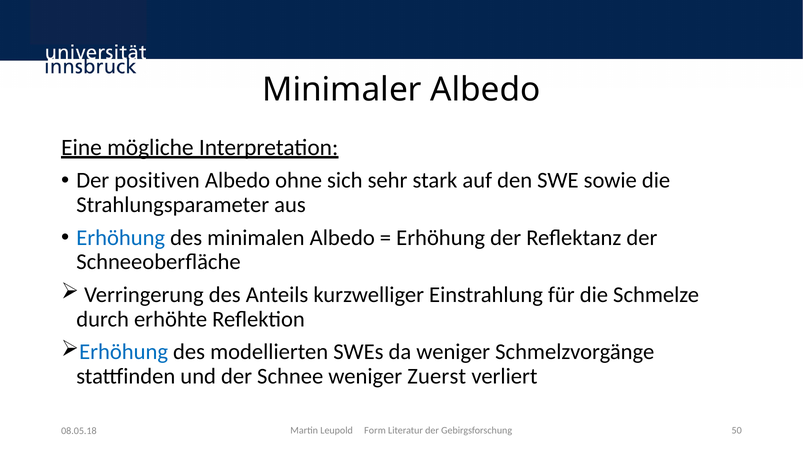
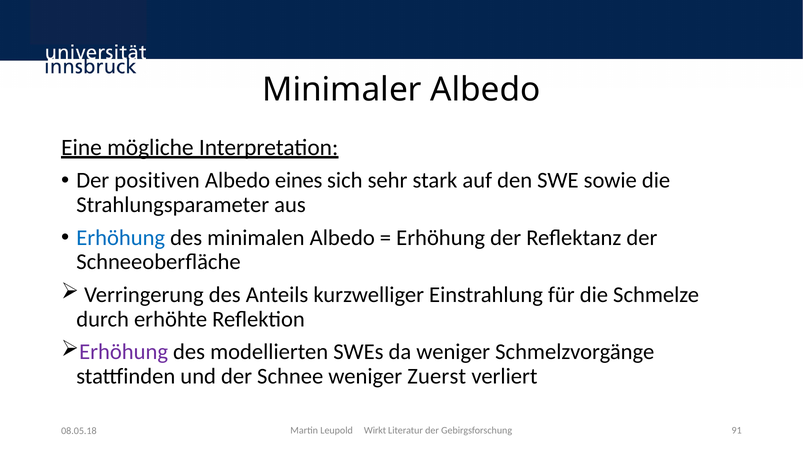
ohne: ohne -> eines
Erhöhung at (124, 352) colour: blue -> purple
Form: Form -> Wirkt
50: 50 -> 91
